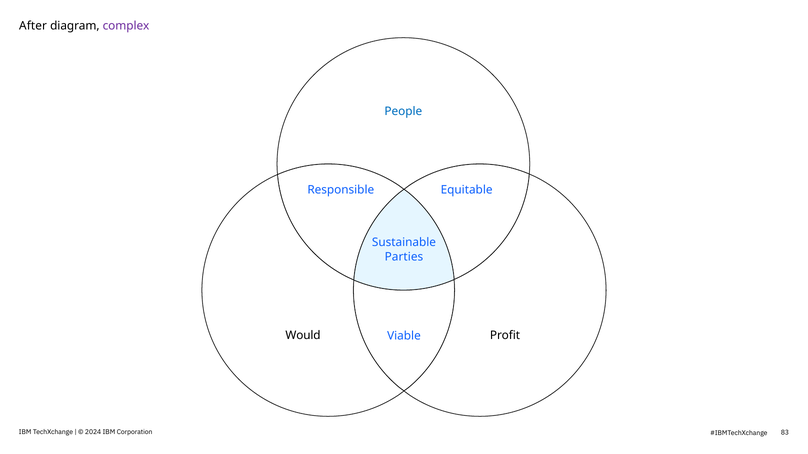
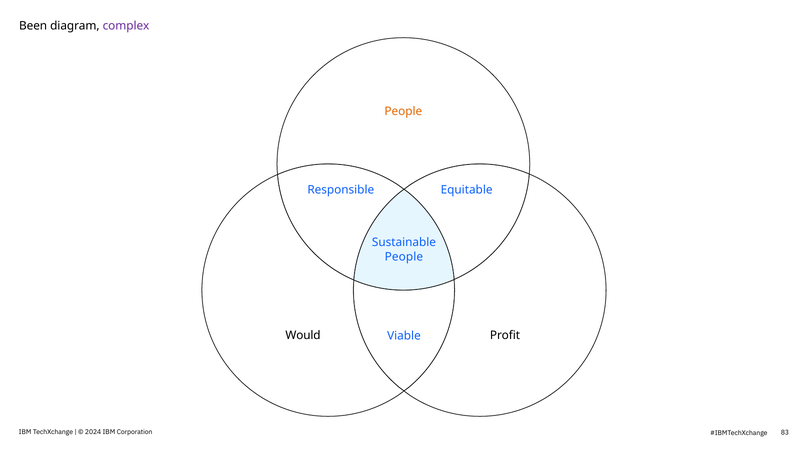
After: After -> Been
People at (403, 111) colour: blue -> orange
Parties at (404, 257): Parties -> People
